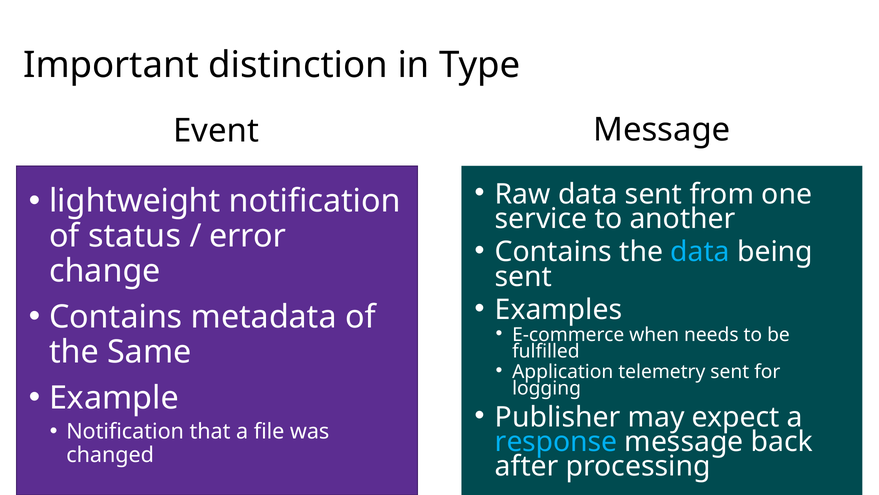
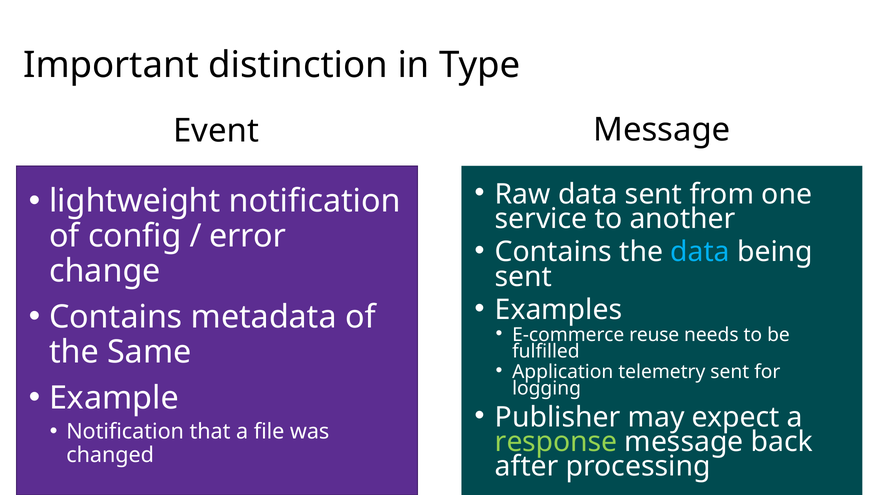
status: status -> config
when: when -> reuse
response colour: light blue -> light green
